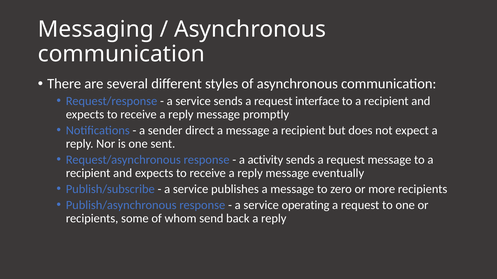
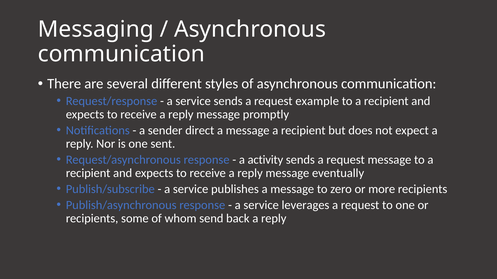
interface: interface -> example
operating: operating -> leverages
